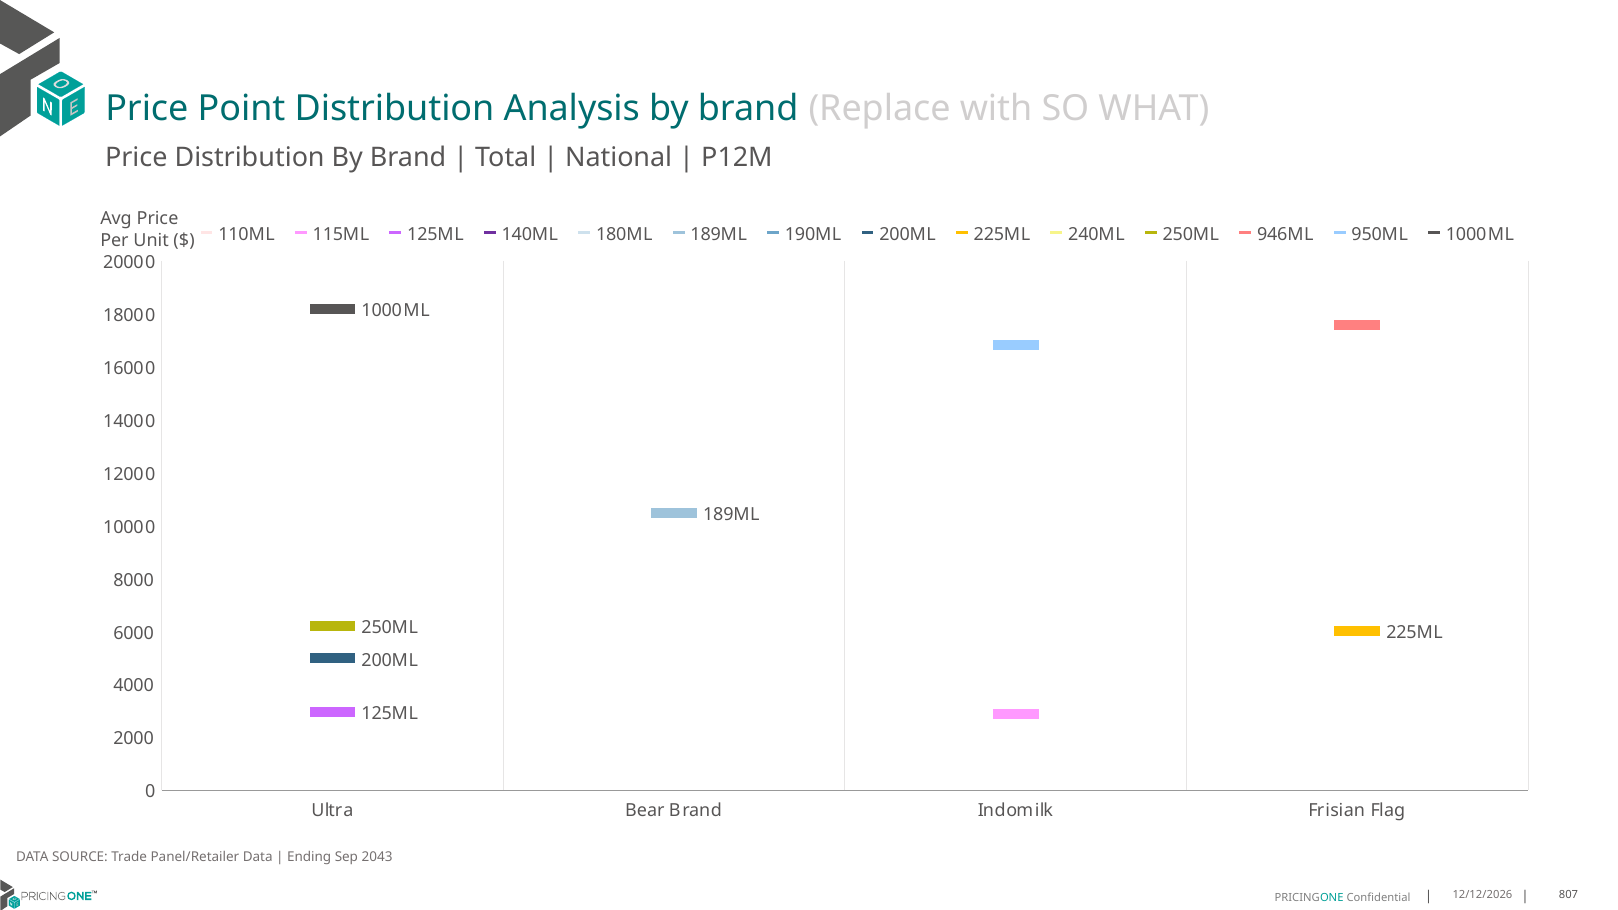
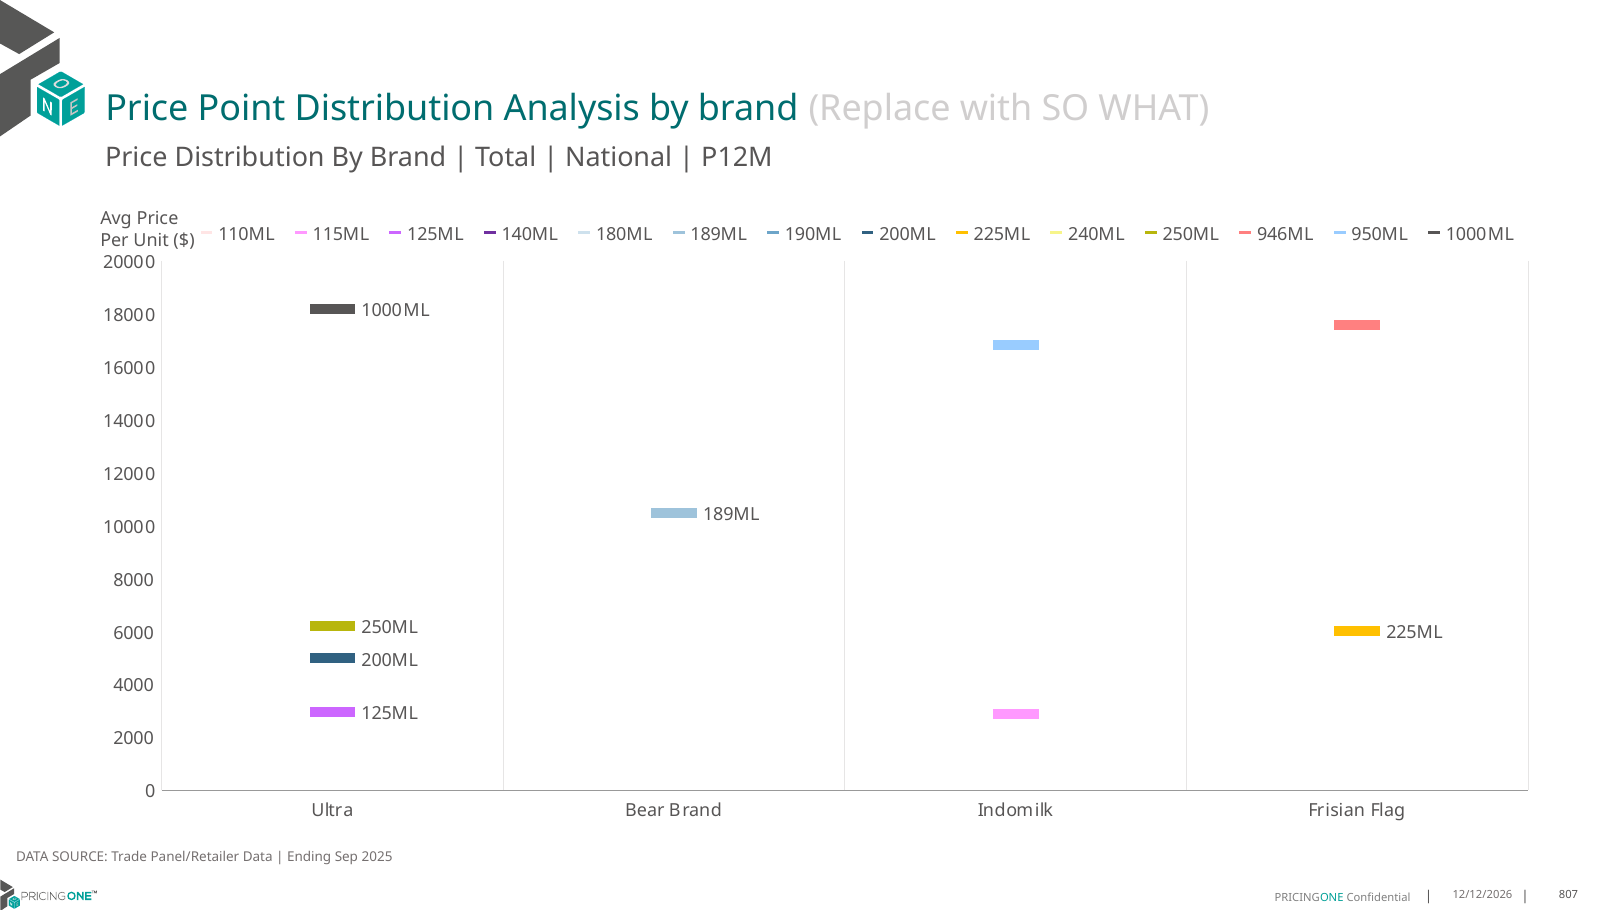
2043: 2043 -> 2025
